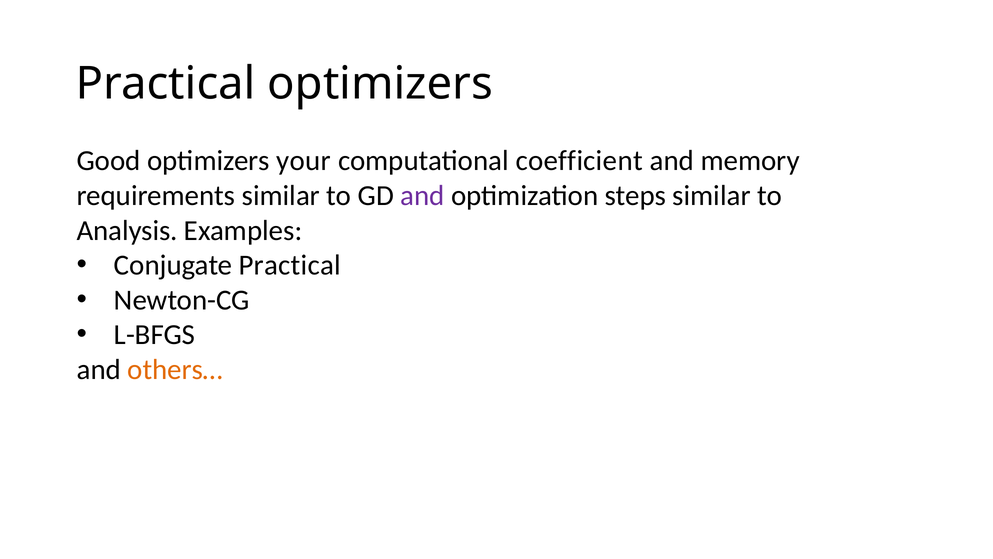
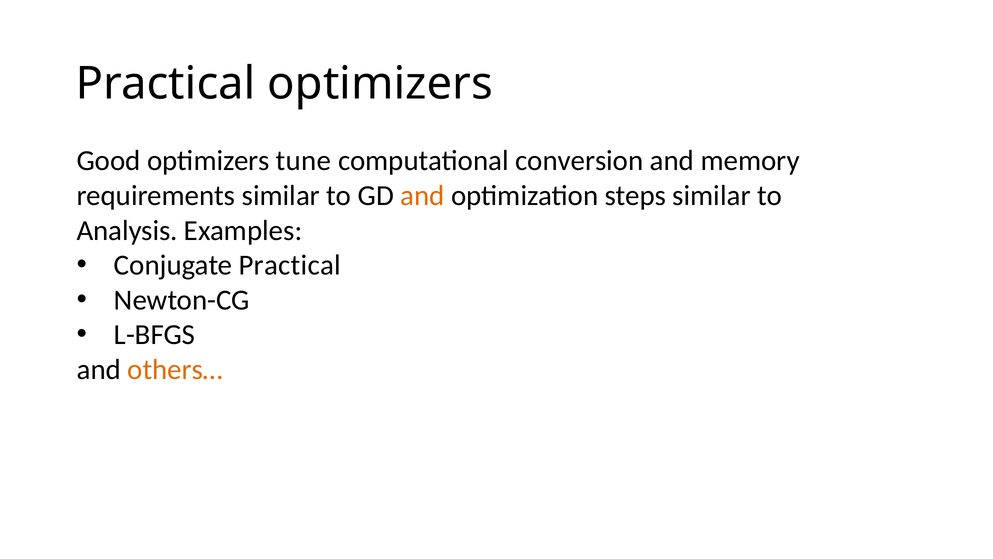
your: your -> tune
coefficient: coefficient -> conversion
and at (422, 196) colour: purple -> orange
